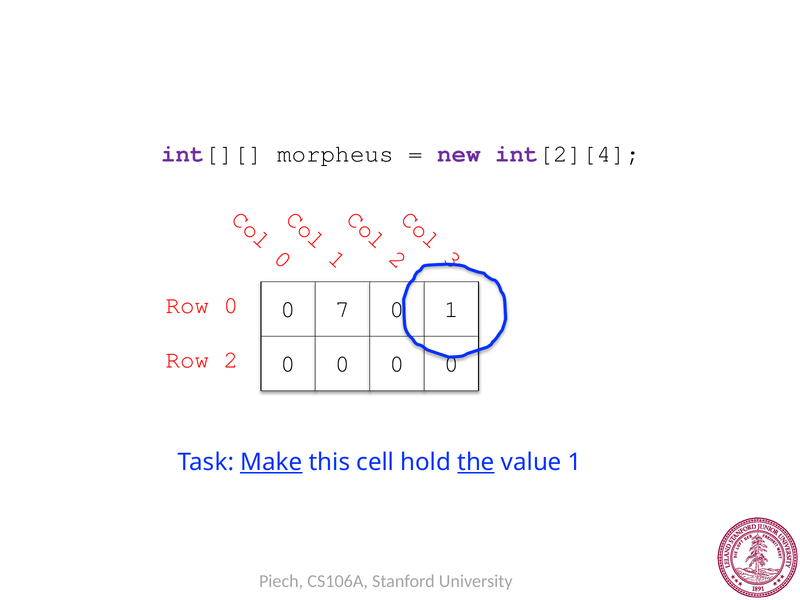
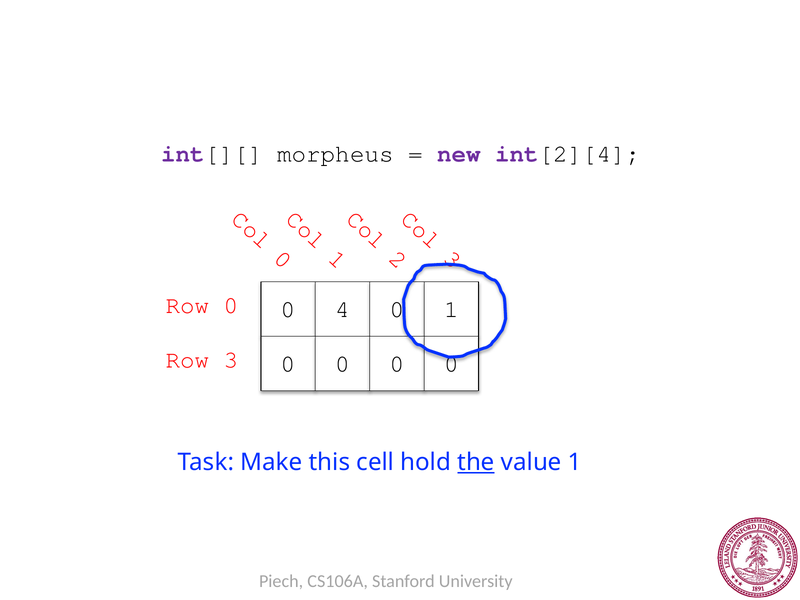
7: 7 -> 4
Row 2: 2 -> 3
Make underline: present -> none
